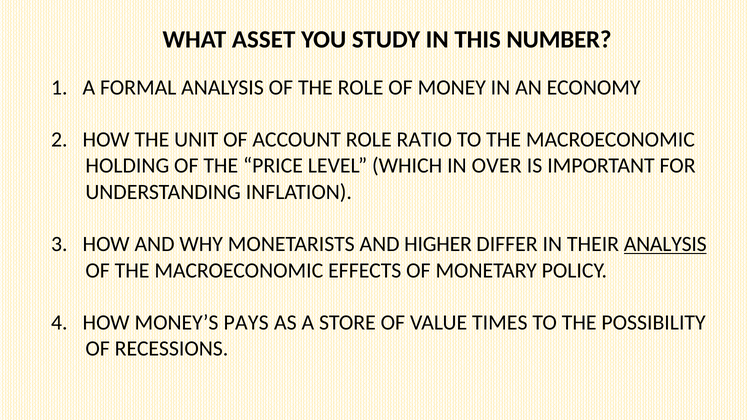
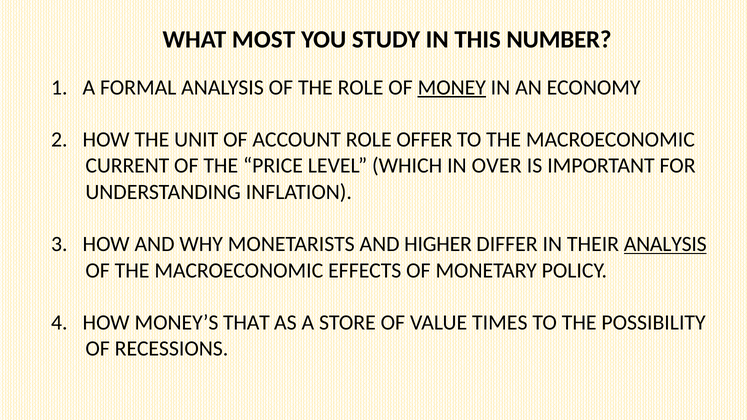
ASSET: ASSET -> MOST
MONEY underline: none -> present
RATIO: RATIO -> OFFER
HOLDING: HOLDING -> CURRENT
PAYS: PAYS -> THAT
